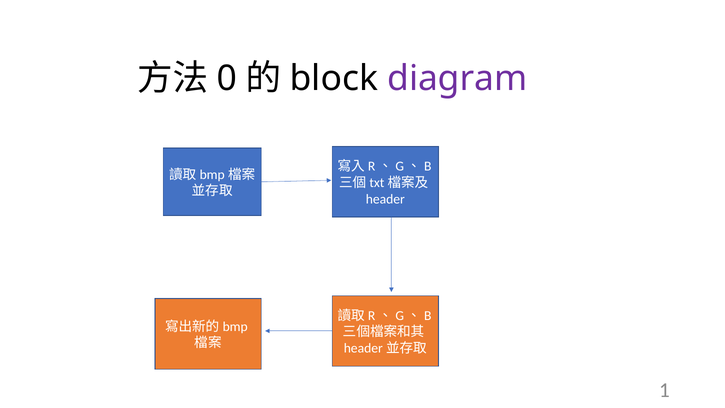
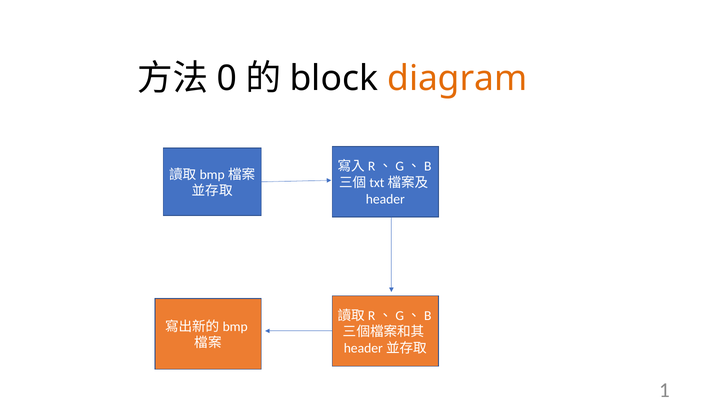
diagram colour: purple -> orange
